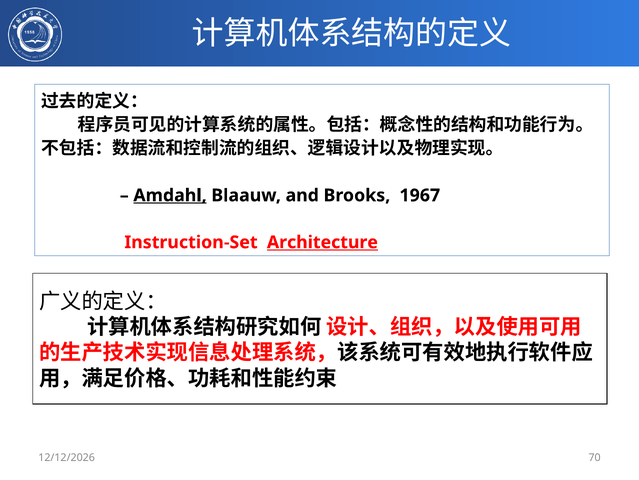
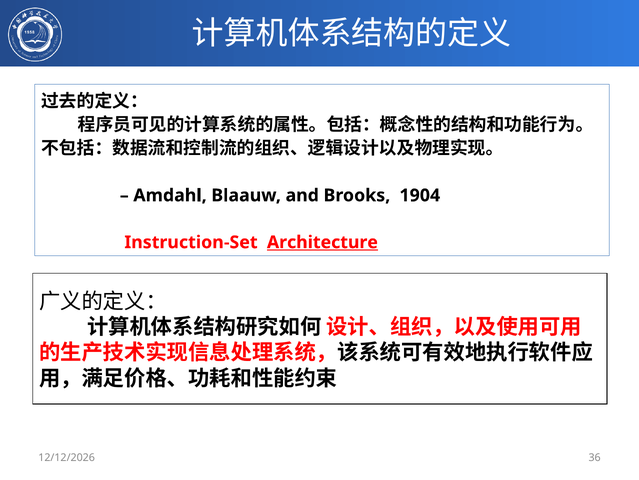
Amdahl underline: present -> none
1967: 1967 -> 1904
70: 70 -> 36
